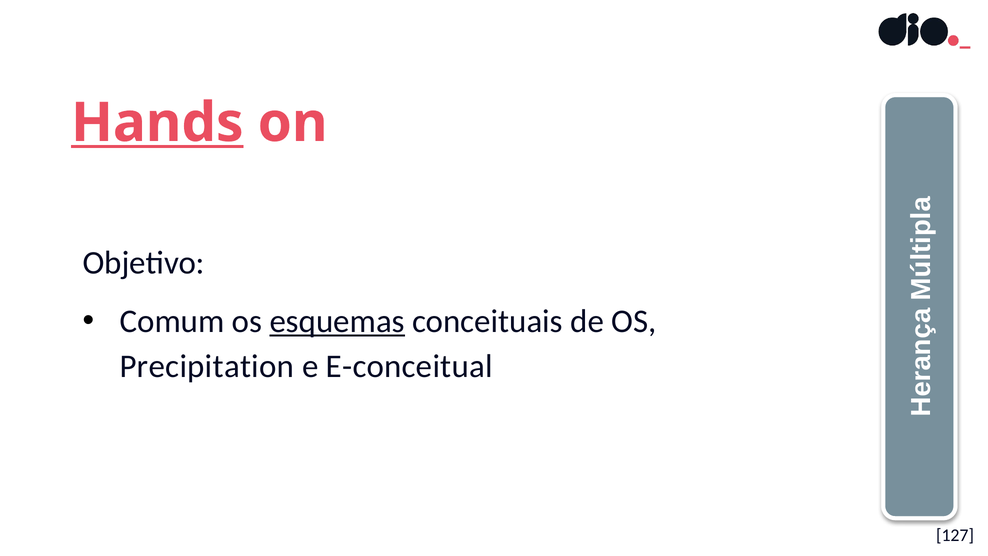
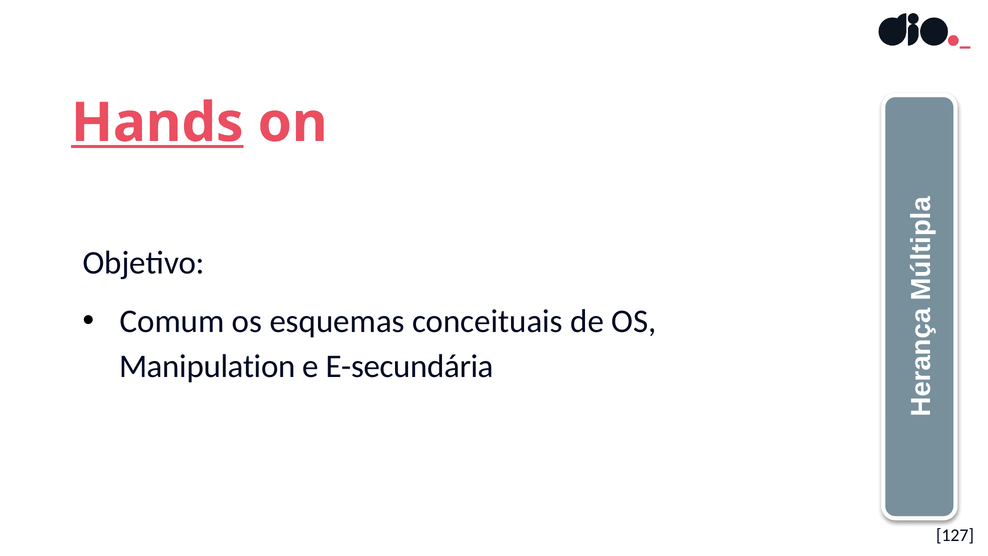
esquemas underline: present -> none
Precipitation: Precipitation -> Manipulation
E-conceitual: E-conceitual -> E-secundária
